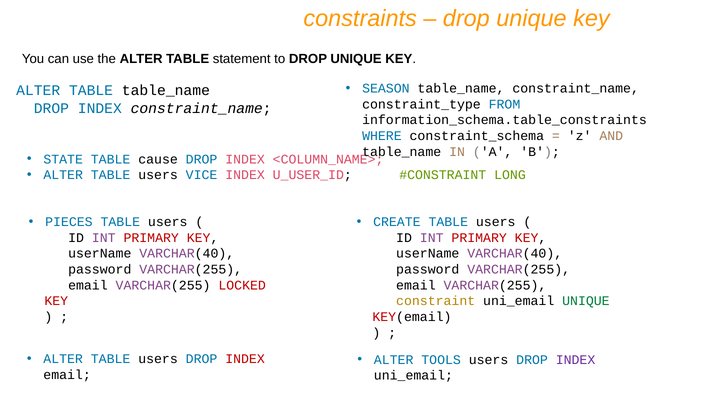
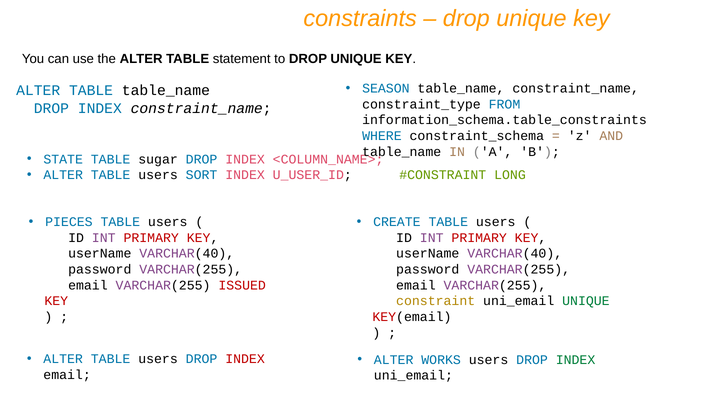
cause: cause -> sugar
VICE: VICE -> SORT
LOCKED: LOCKED -> ISSUED
TOOLS: TOOLS -> WORKS
INDEX at (576, 359) colour: purple -> green
